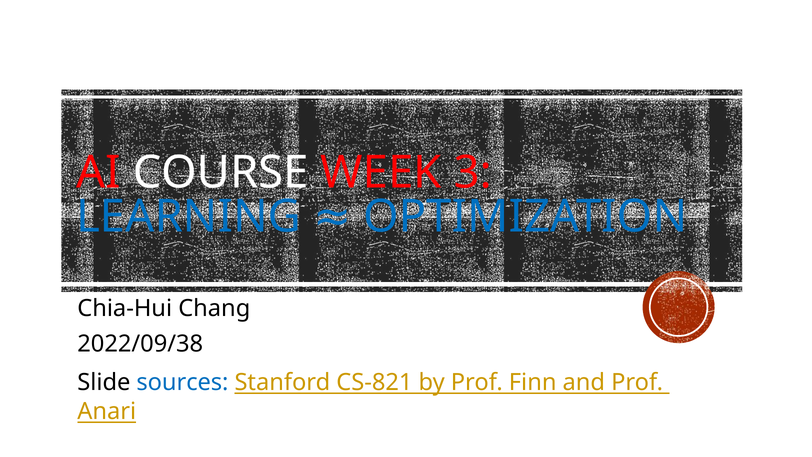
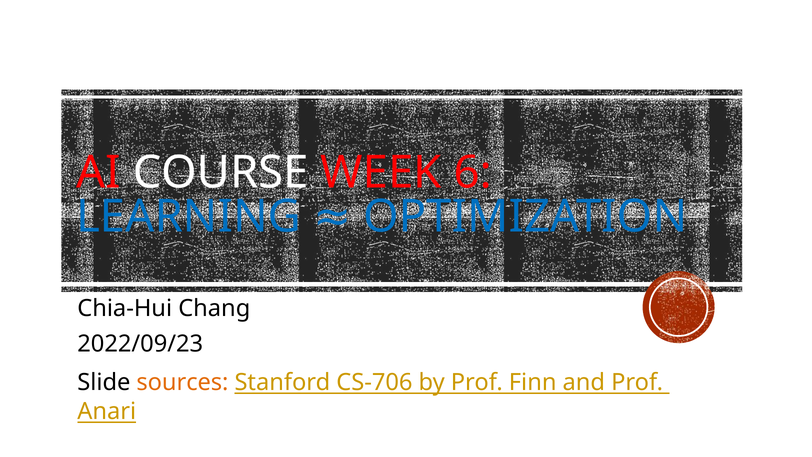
3: 3 -> 6
2022/09/38: 2022/09/38 -> 2022/09/23
sources colour: blue -> orange
CS-821: CS-821 -> CS-706
